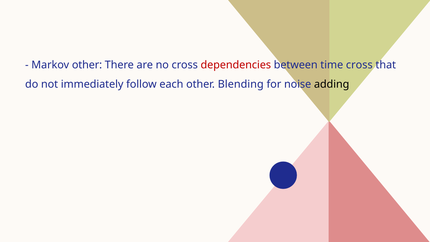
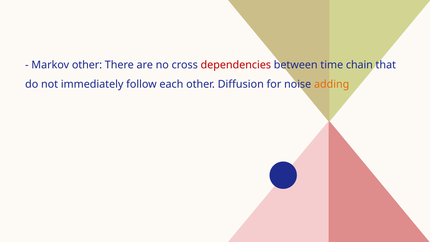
time cross: cross -> chain
Blending: Blending -> Diffusion
adding colour: black -> orange
